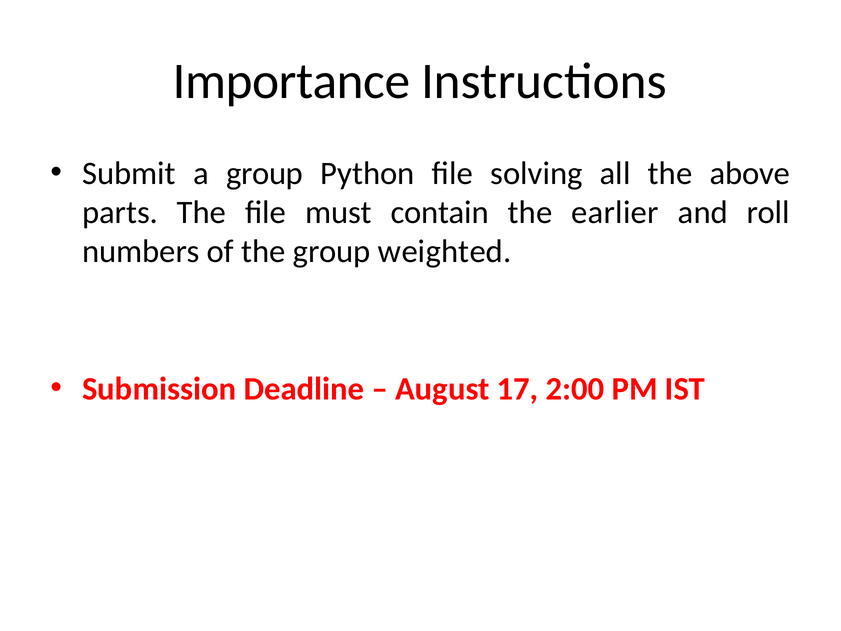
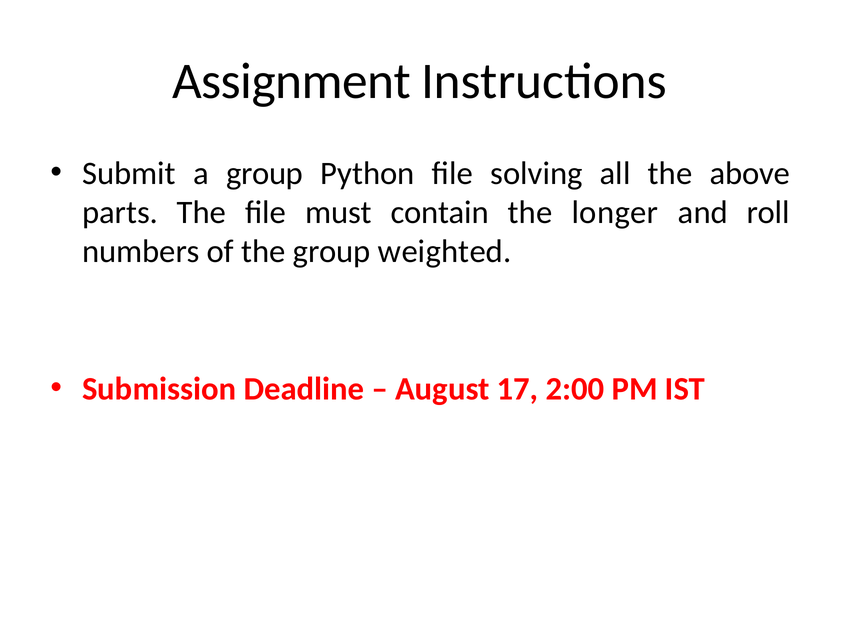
Importance: Importance -> Assignment
earlier: earlier -> longer
